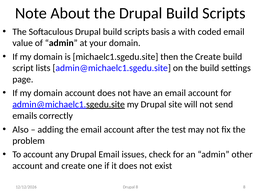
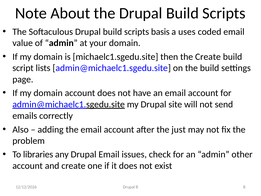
with: with -> uses
test: test -> just
To account: account -> libraries
